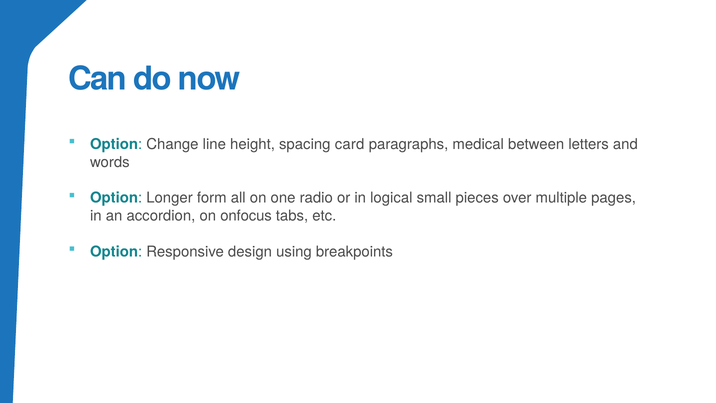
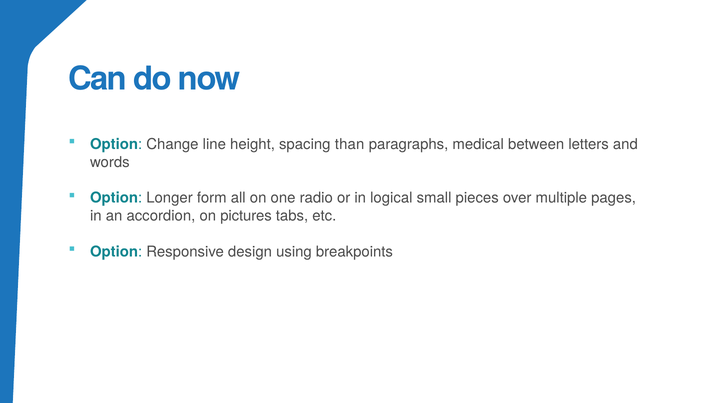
card: card -> than
onfocus: onfocus -> pictures
